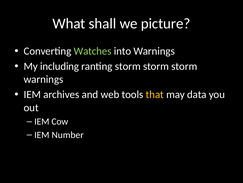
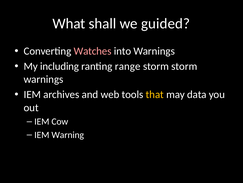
picture: picture -> guided
Watches colour: light green -> pink
ranting storm: storm -> range
Number: Number -> Warning
